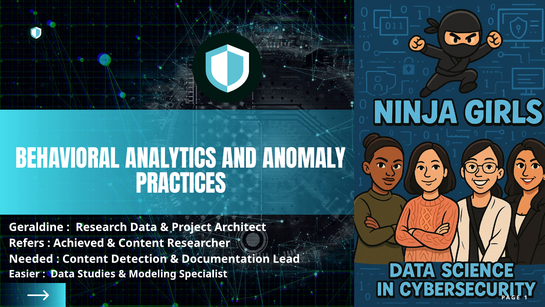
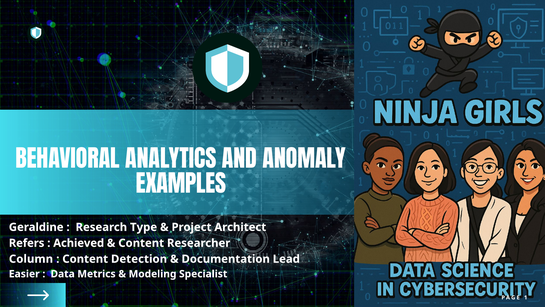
PRACTICES: PRACTICES -> EXAMPLES
Research Data: Data -> Type
Needed: Needed -> Column
Studies: Studies -> Metrics
